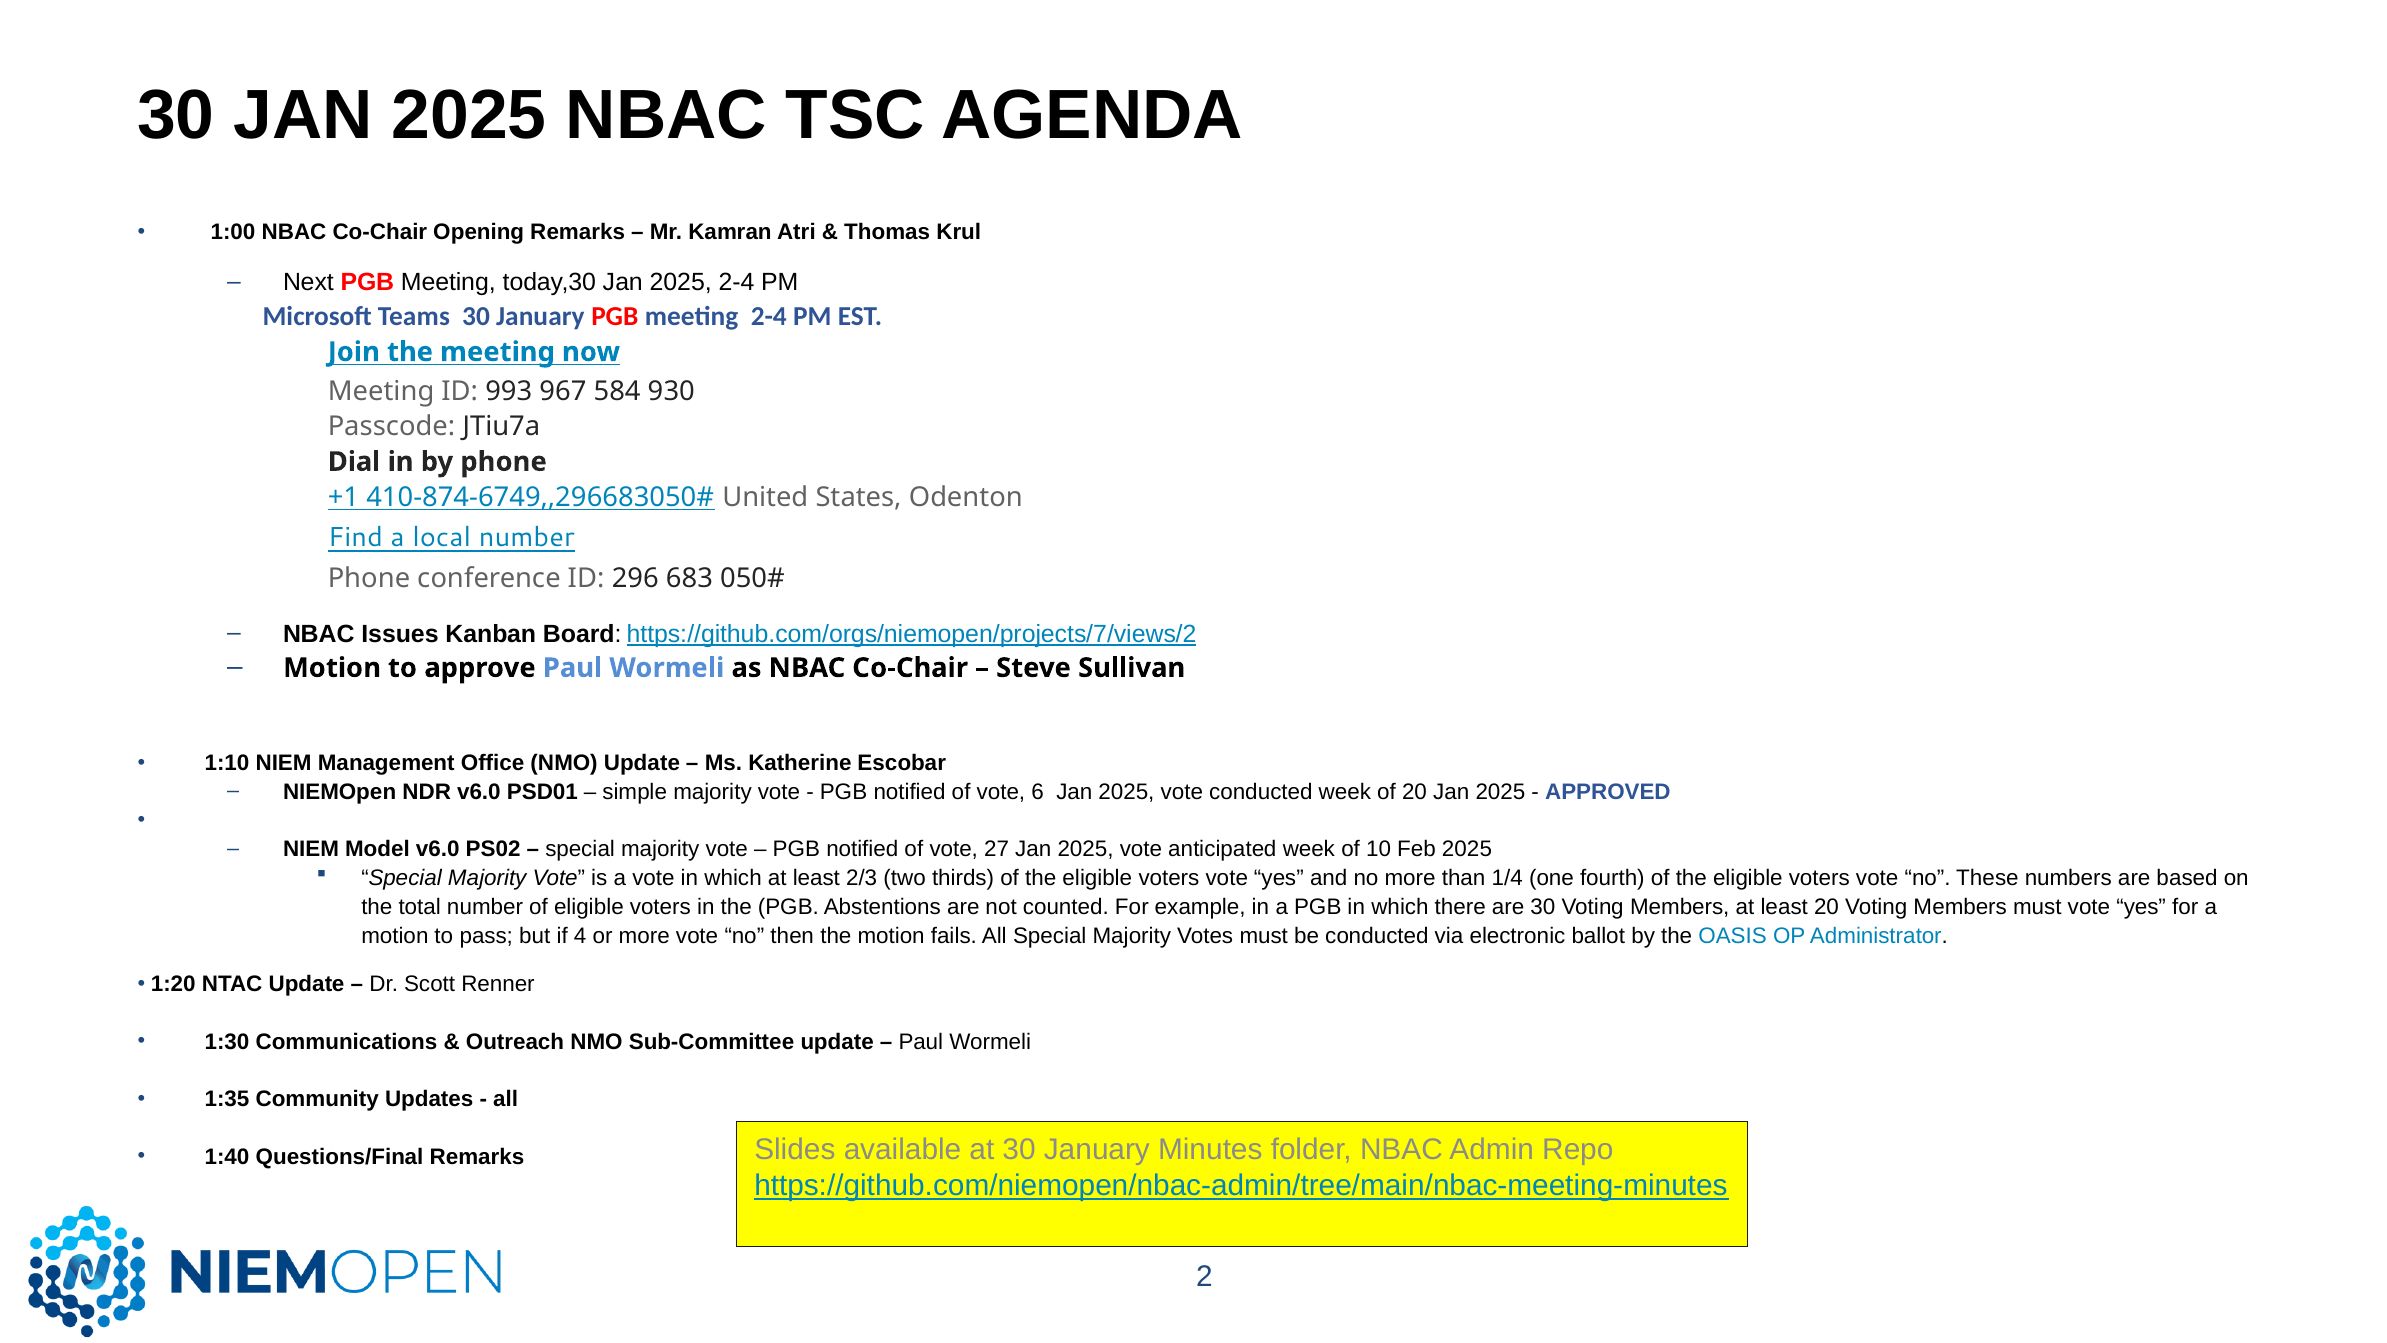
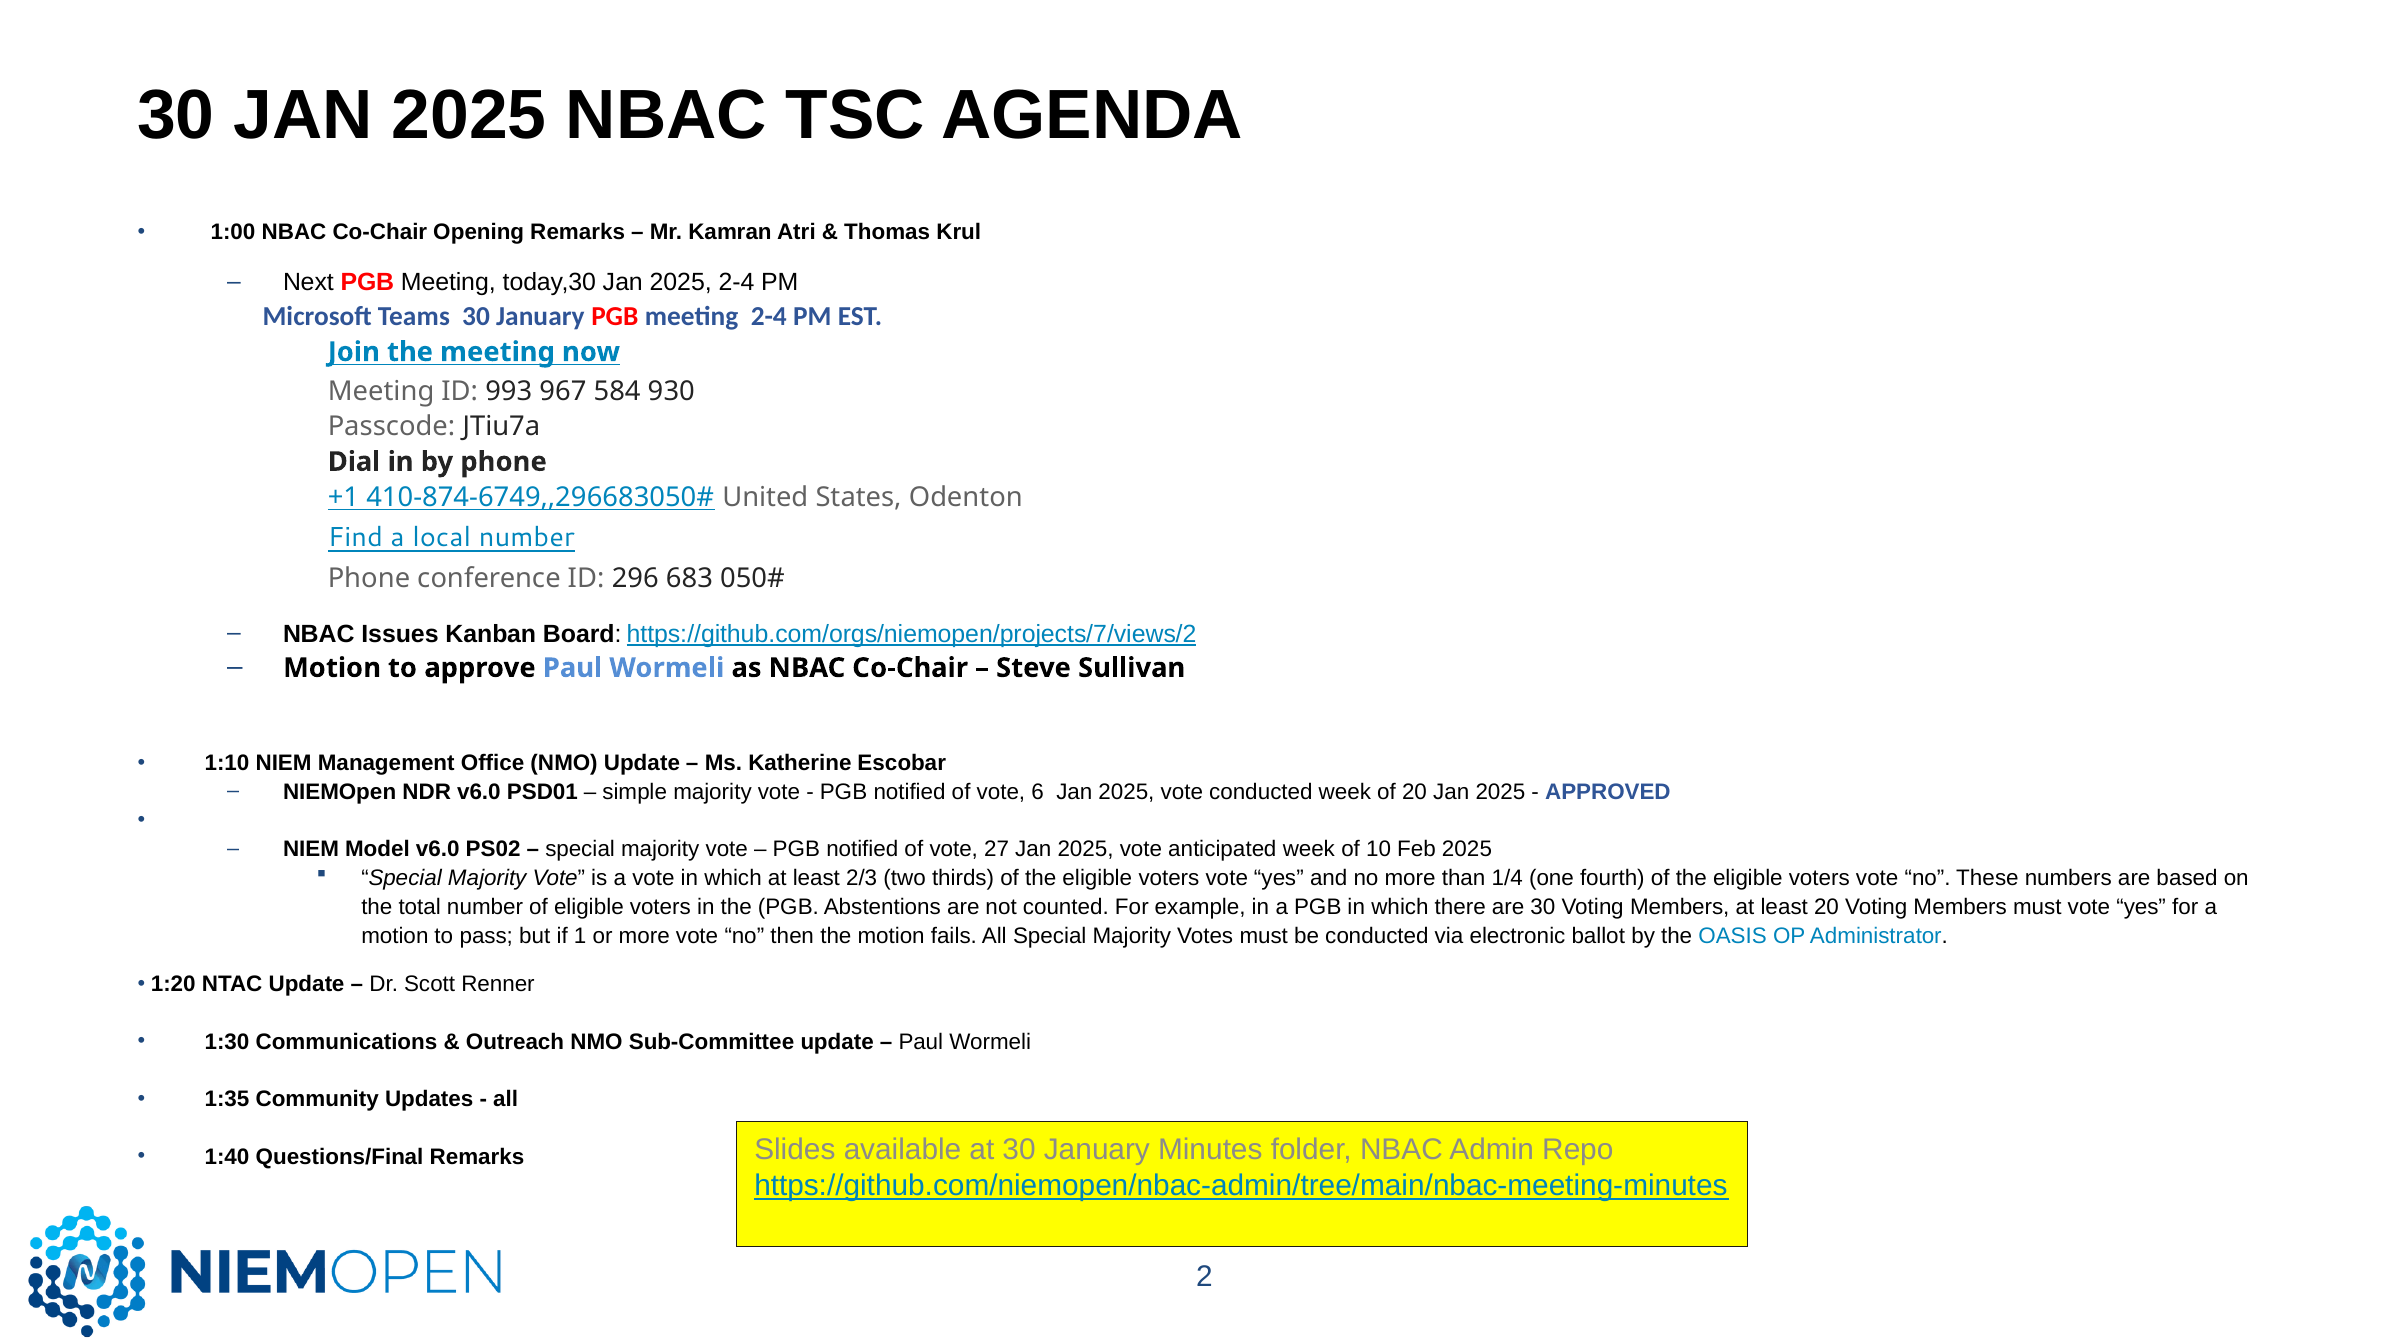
4: 4 -> 1
